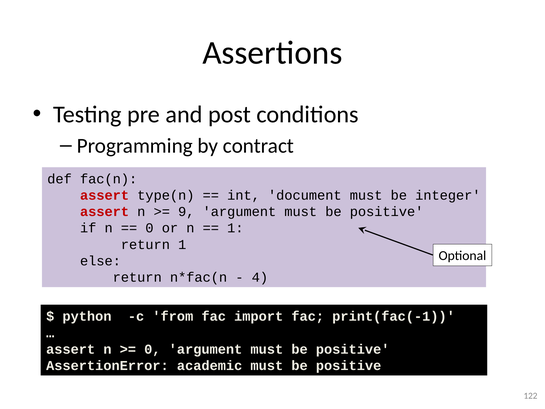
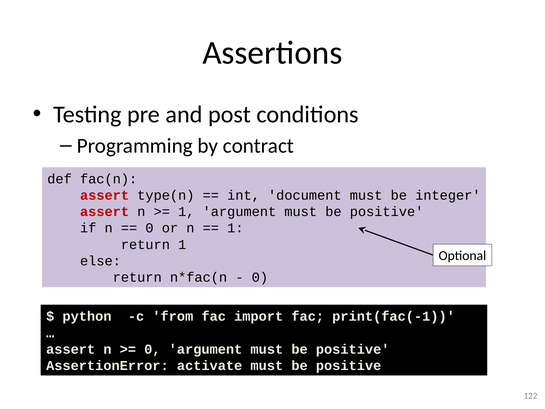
9 at (186, 212): 9 -> 1
4 at (260, 277): 4 -> 0
academic: academic -> activate
